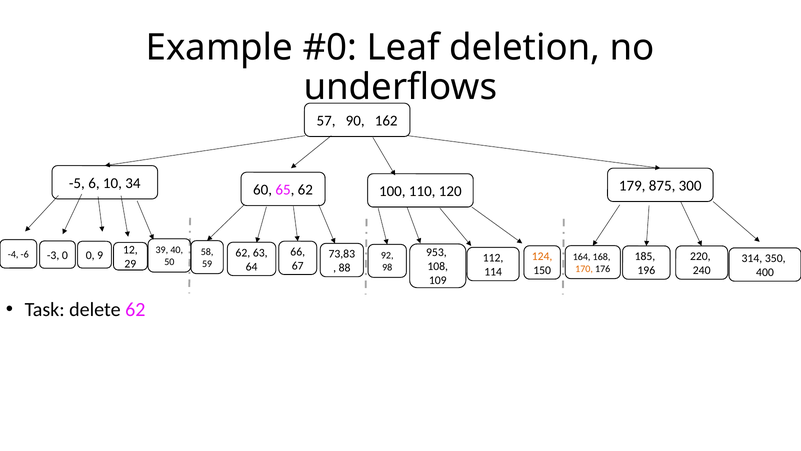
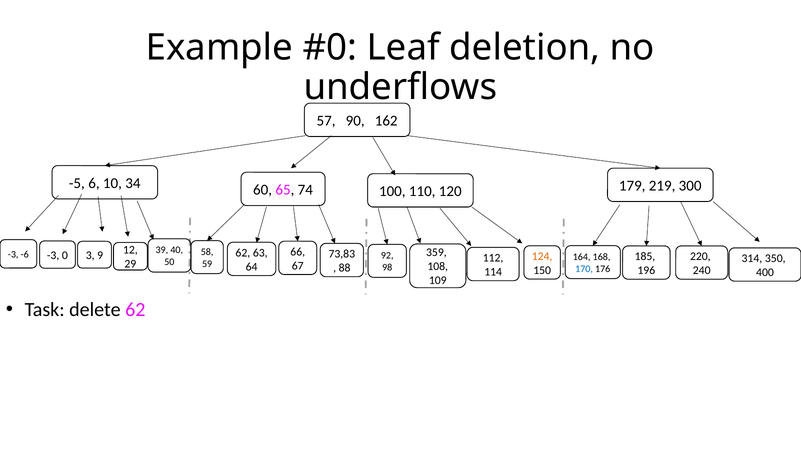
65 62: 62 -> 74
875: 875 -> 219
953: 953 -> 359
-4 at (13, 254): -4 -> -3
0 at (90, 255): 0 -> 3
170 colour: orange -> blue
